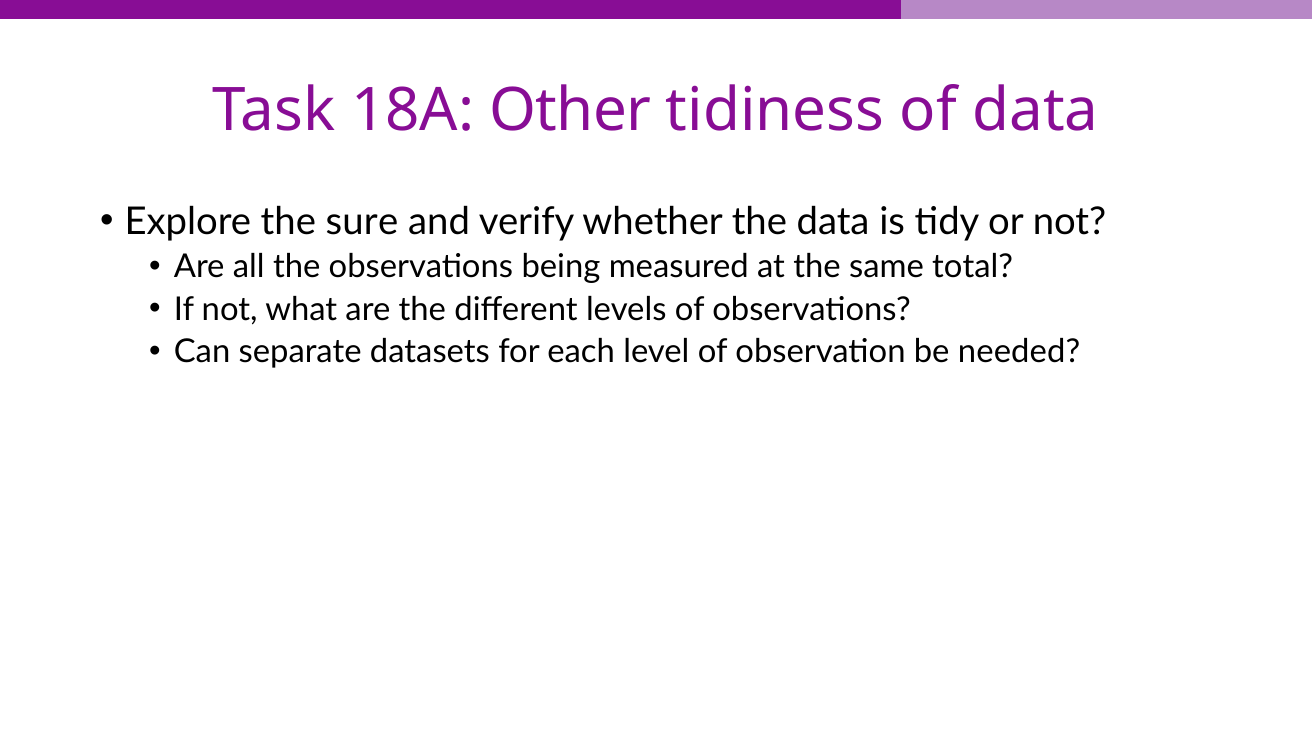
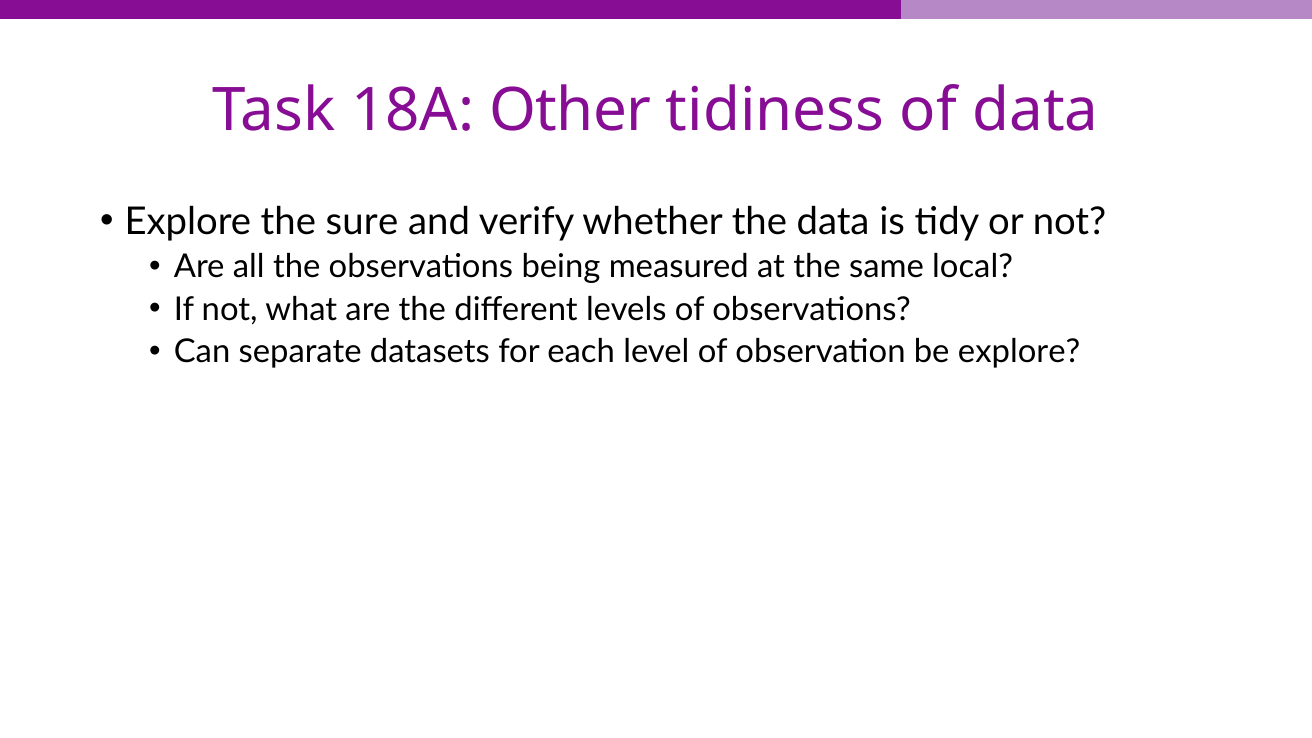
total: total -> local
be needed: needed -> explore
